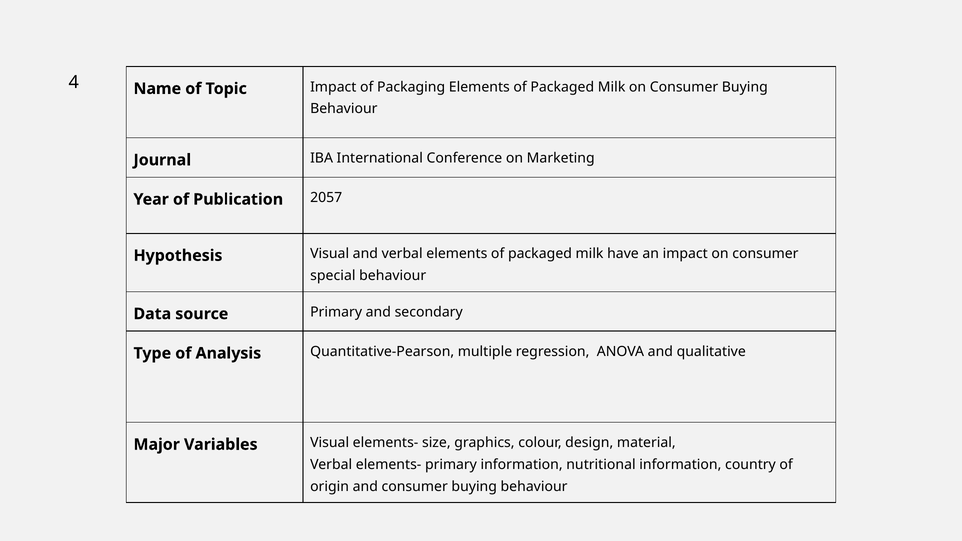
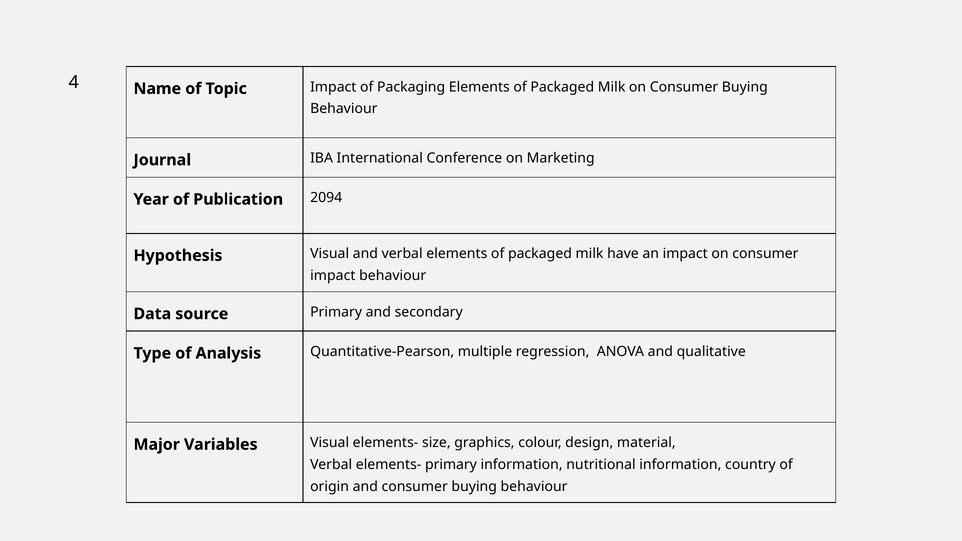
2057: 2057 -> 2094
special at (333, 276): special -> impact
